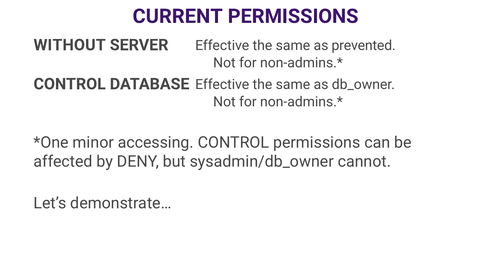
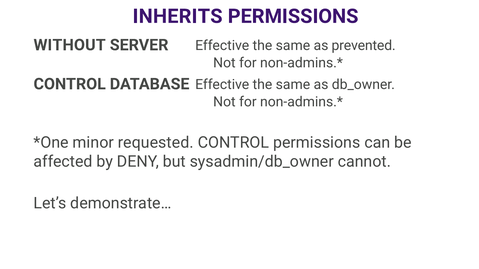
CURRENT: CURRENT -> INHERITS
accessing: accessing -> requested
